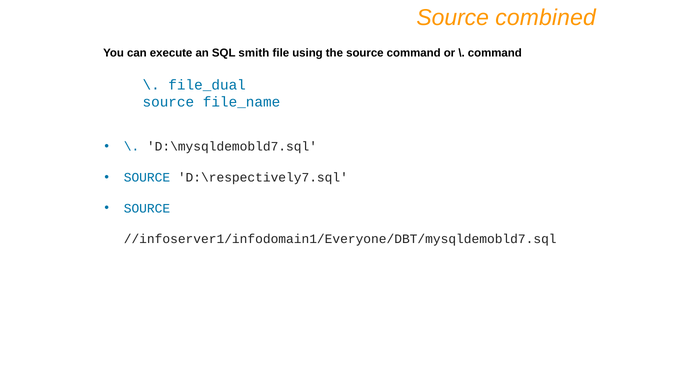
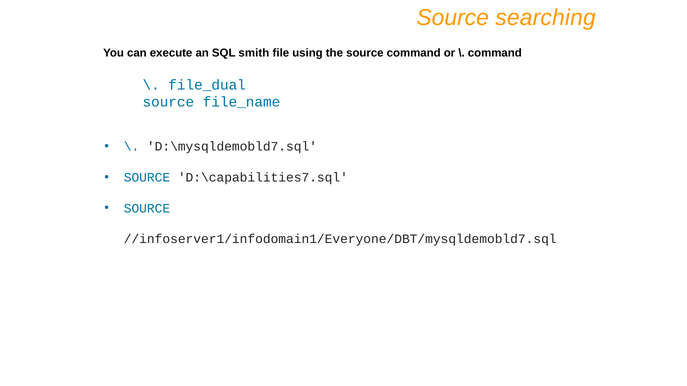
combined: combined -> searching
D:\respectively7.sql: D:\respectively7.sql -> D:\capabilities7.sql
